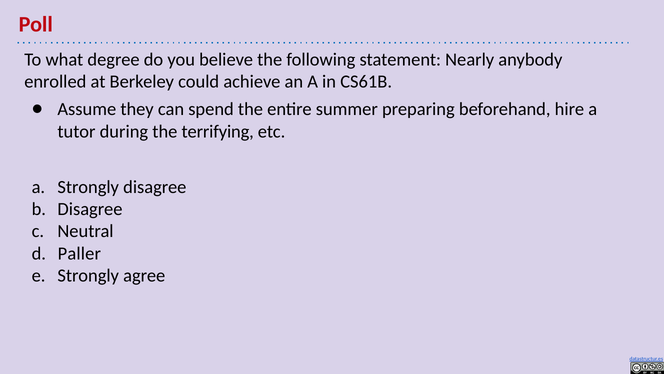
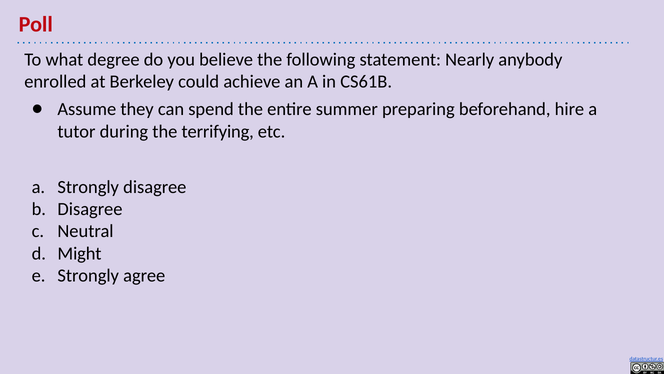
Paller: Paller -> Might
